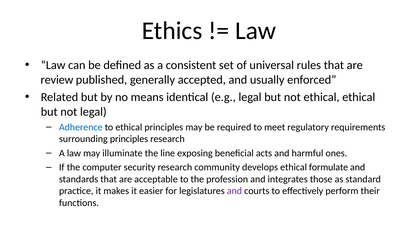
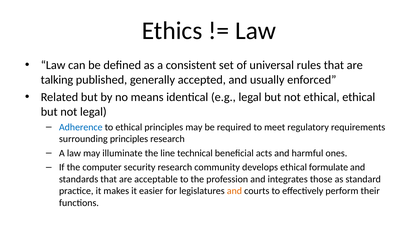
review: review -> talking
exposing: exposing -> technical
and at (234, 191) colour: purple -> orange
